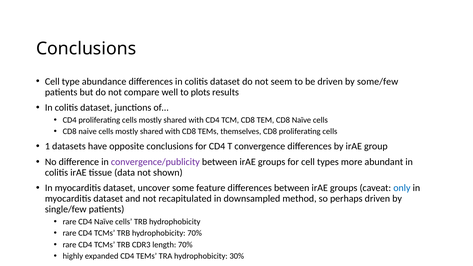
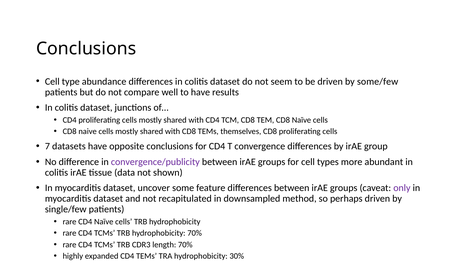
to plots: plots -> have
1: 1 -> 7
only colour: blue -> purple
